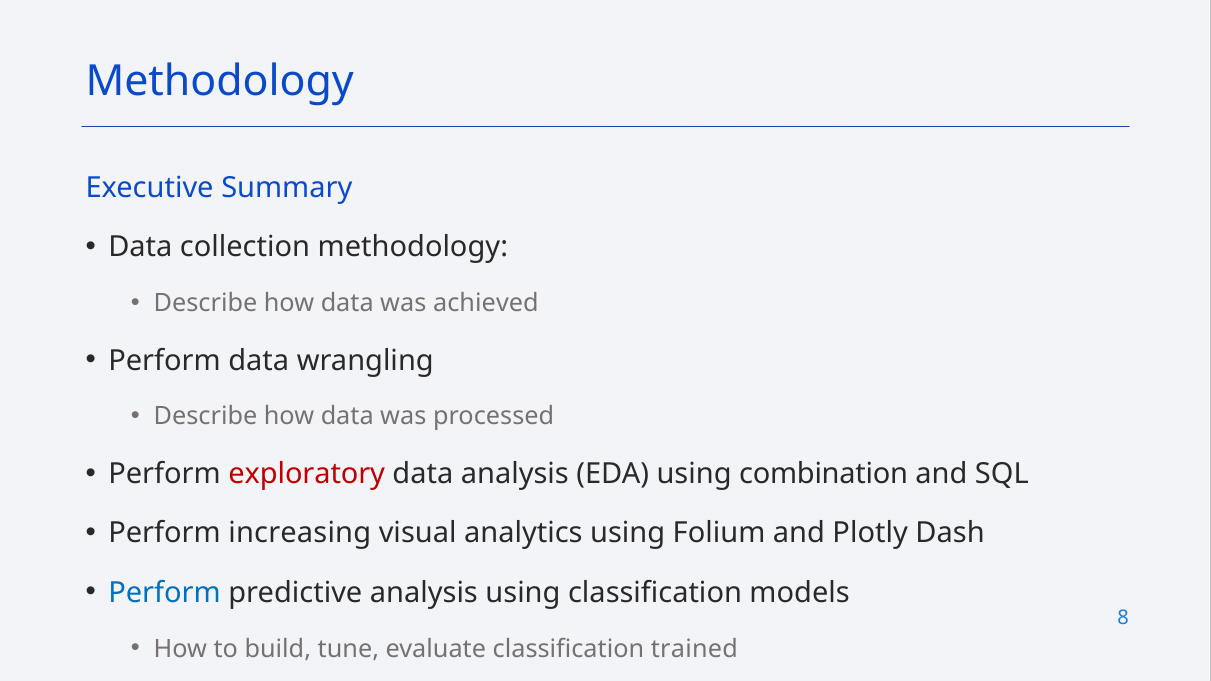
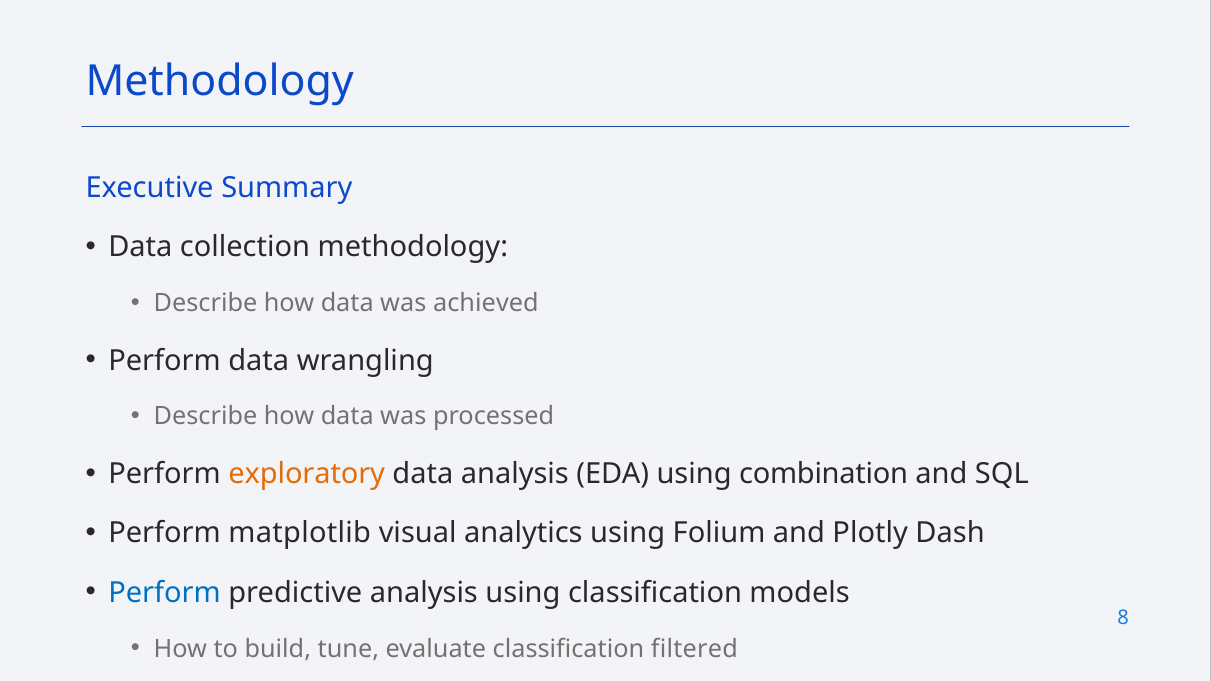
exploratory colour: red -> orange
increasing: increasing -> matplotlib
trained: trained -> filtered
